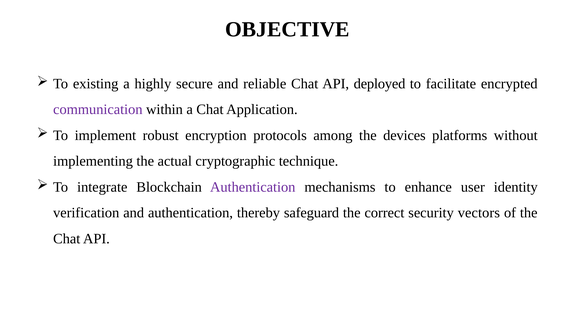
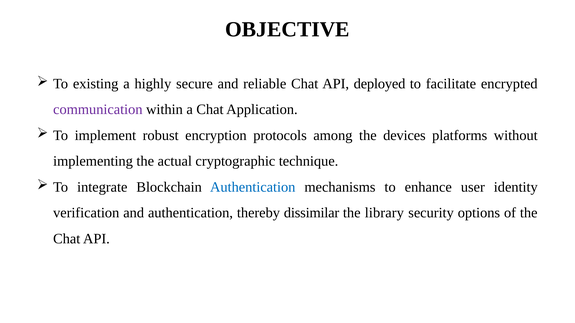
Authentication at (253, 187) colour: purple -> blue
safeguard: safeguard -> dissimilar
correct: correct -> library
vectors: vectors -> options
